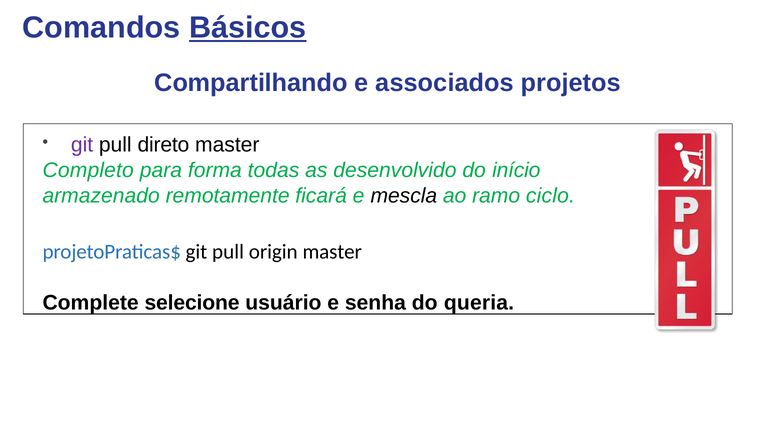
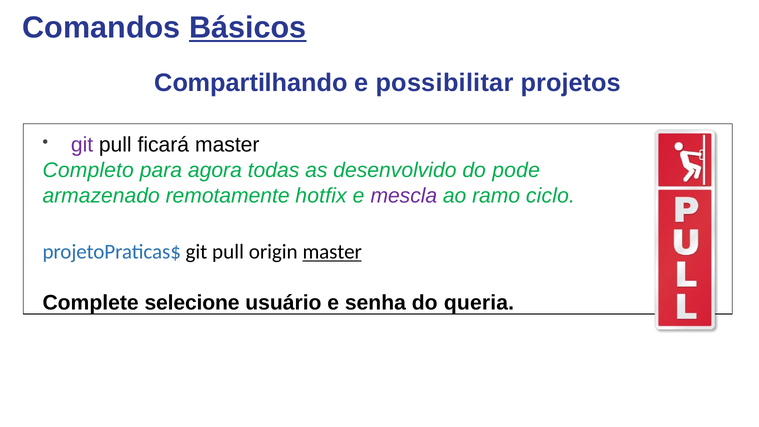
associados: associados -> possibilitar
direto: direto -> ficará
forma: forma -> agora
início: início -> pode
ficará: ficará -> hotfix
mescla colour: black -> purple
master at (332, 252) underline: none -> present
